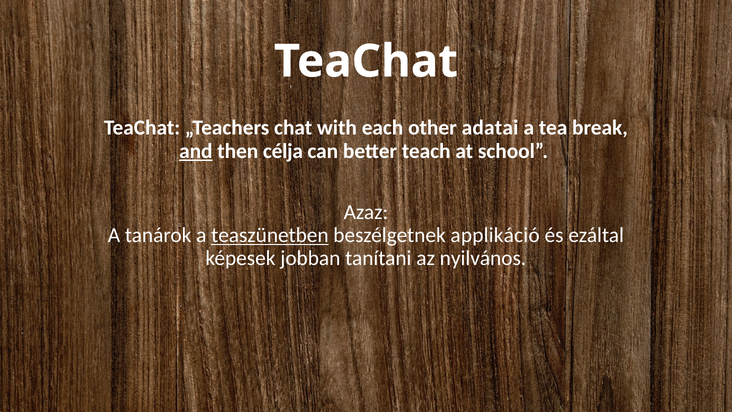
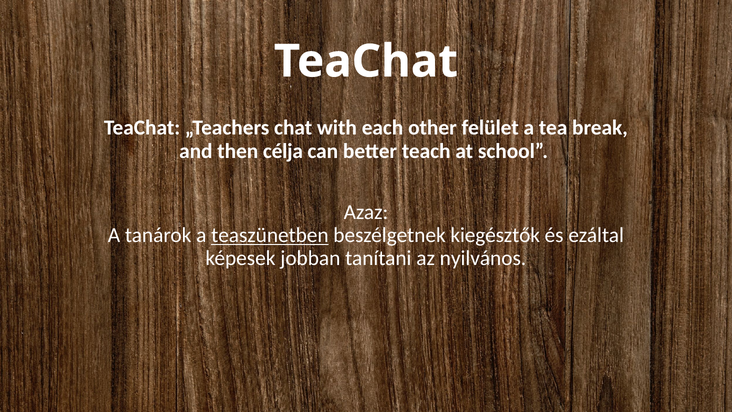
adatai: adatai -> felület
and underline: present -> none
applikáció: applikáció -> kiegésztők
